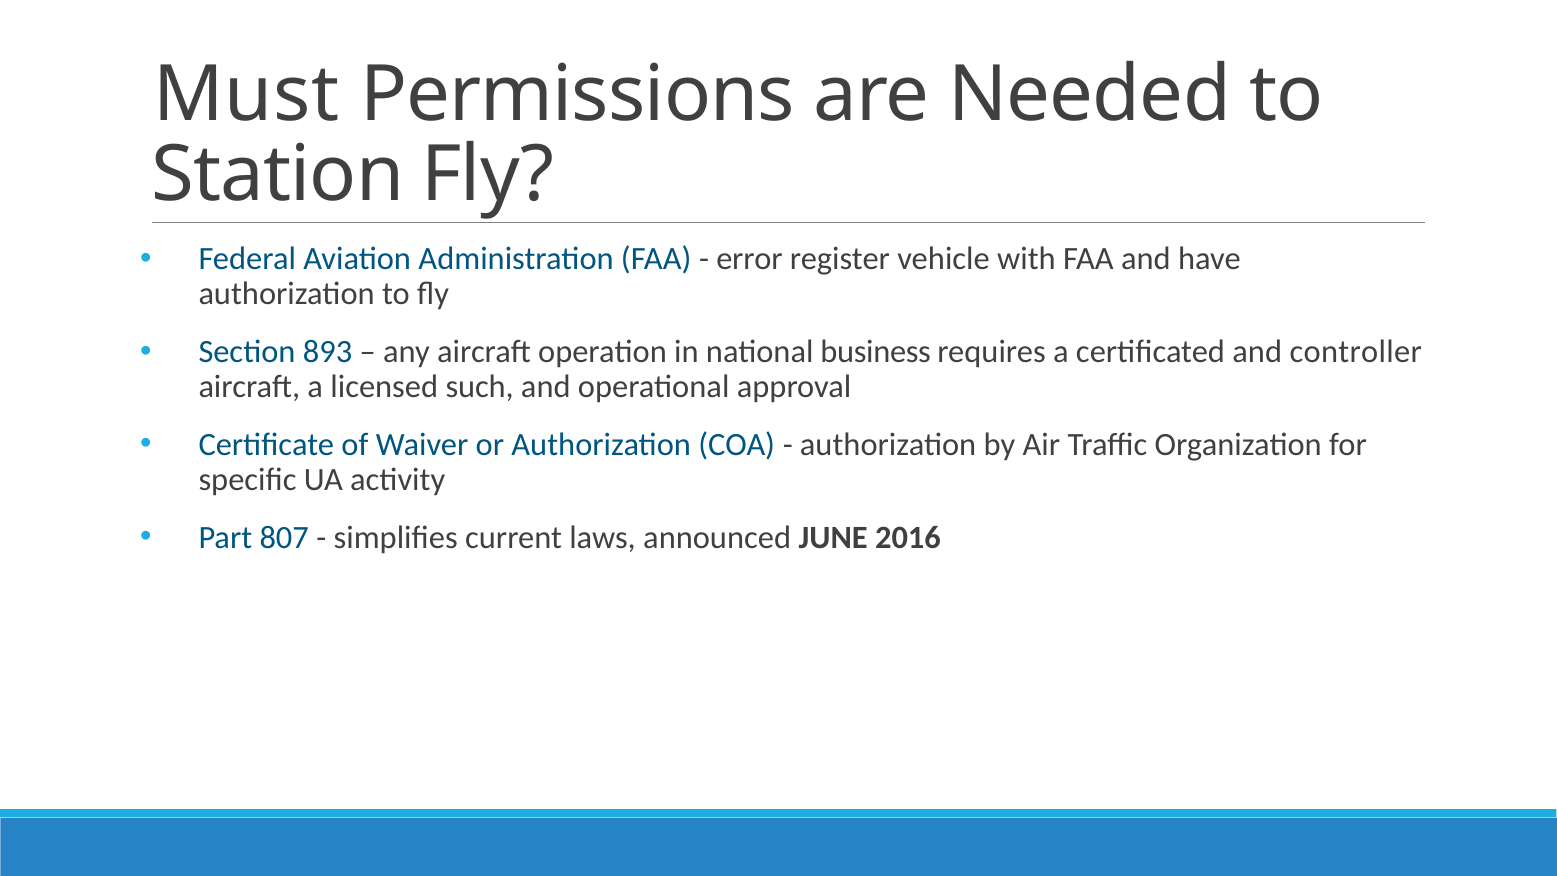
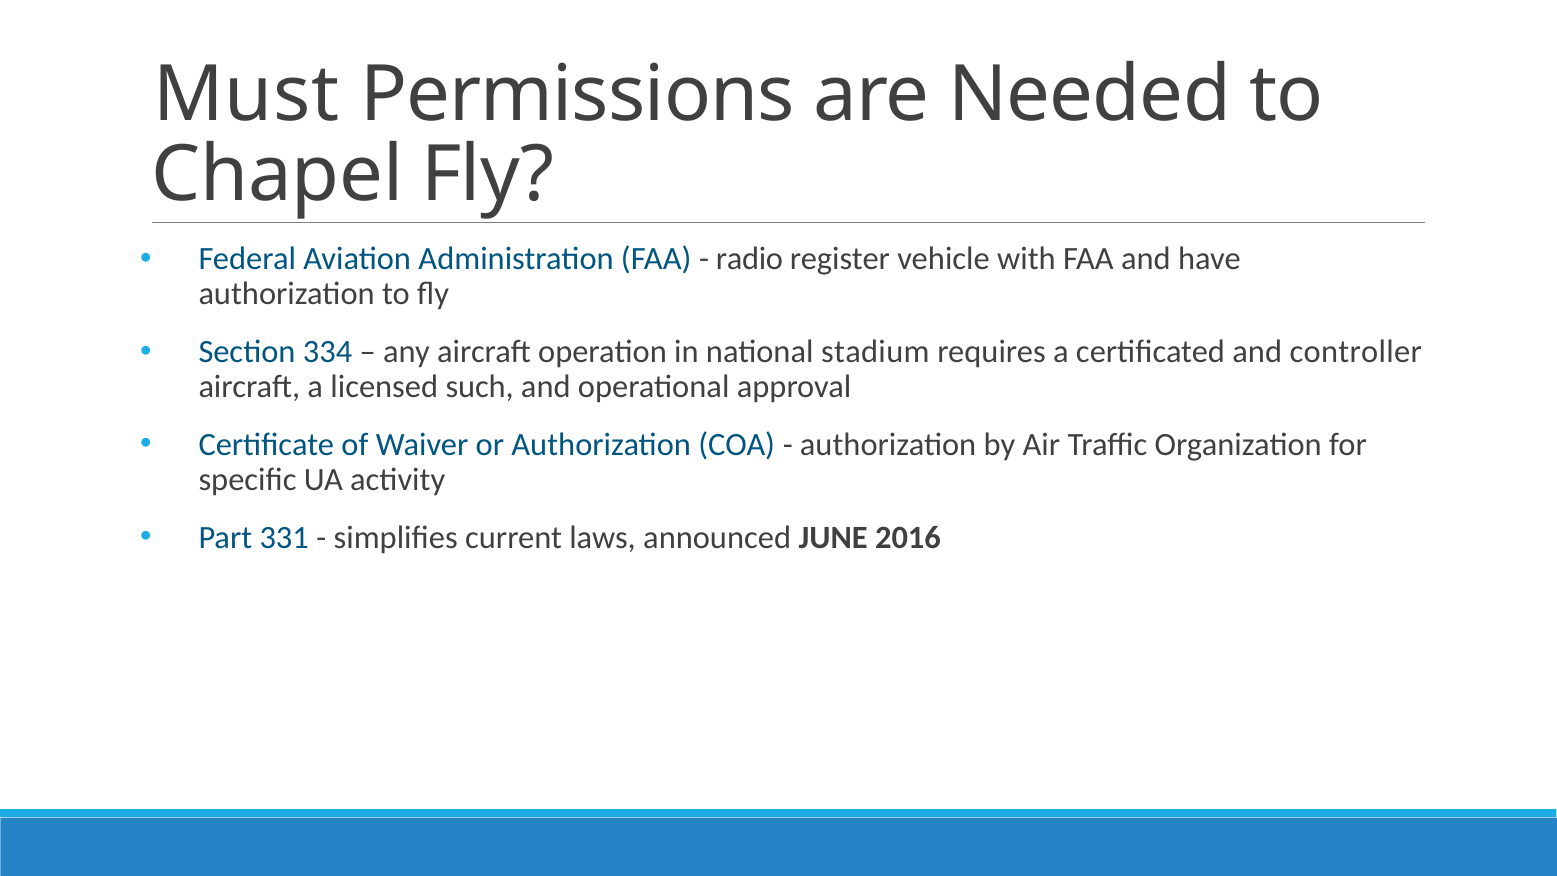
Station: Station -> Chapel
error: error -> radio
893: 893 -> 334
business: business -> stadium
807: 807 -> 331
